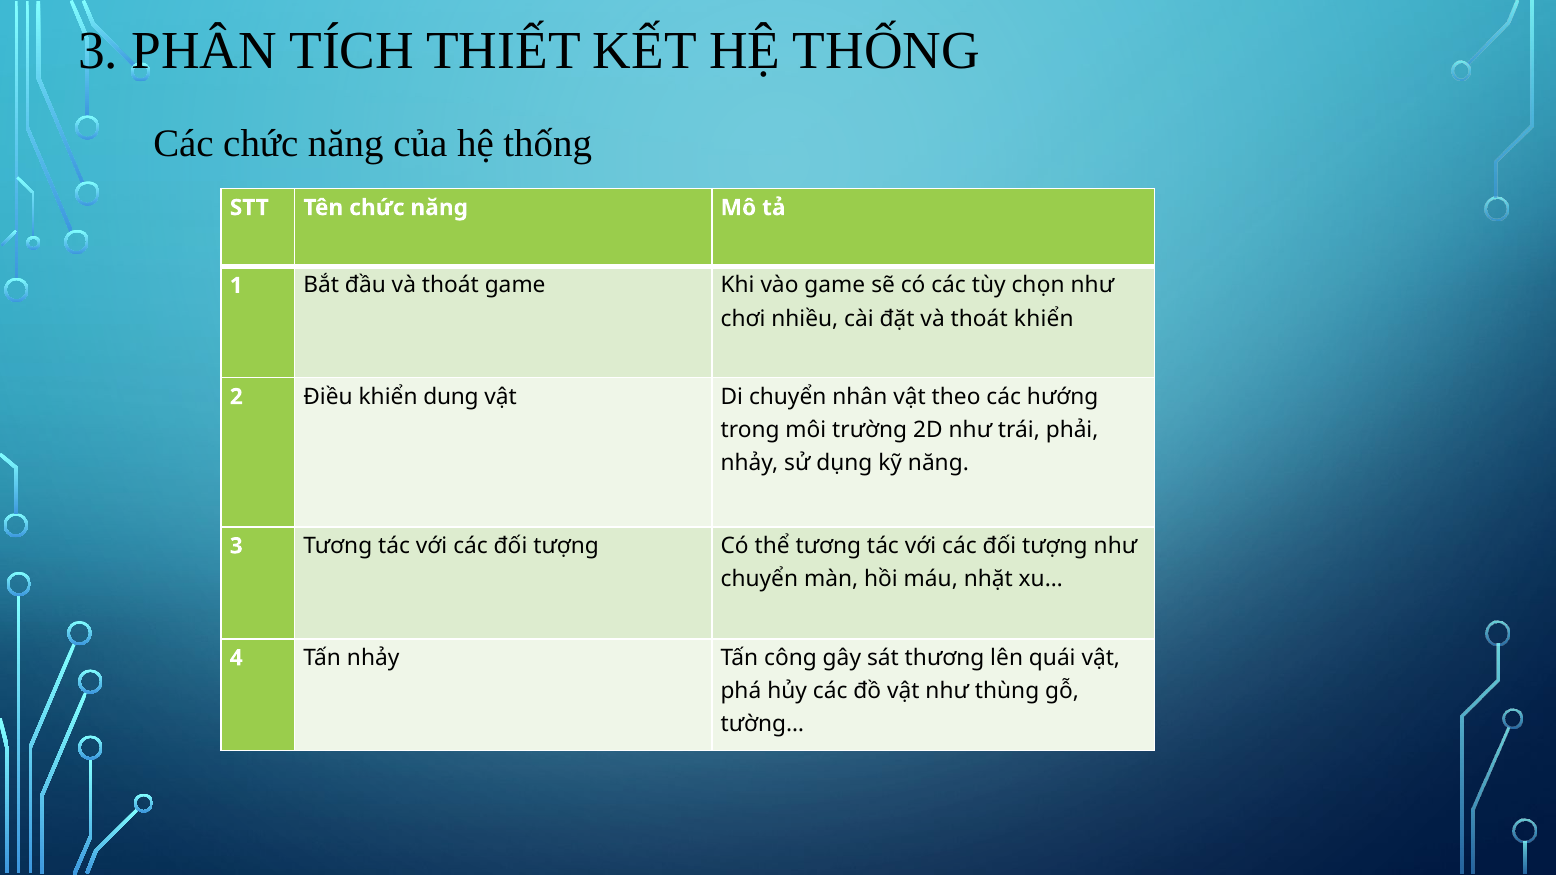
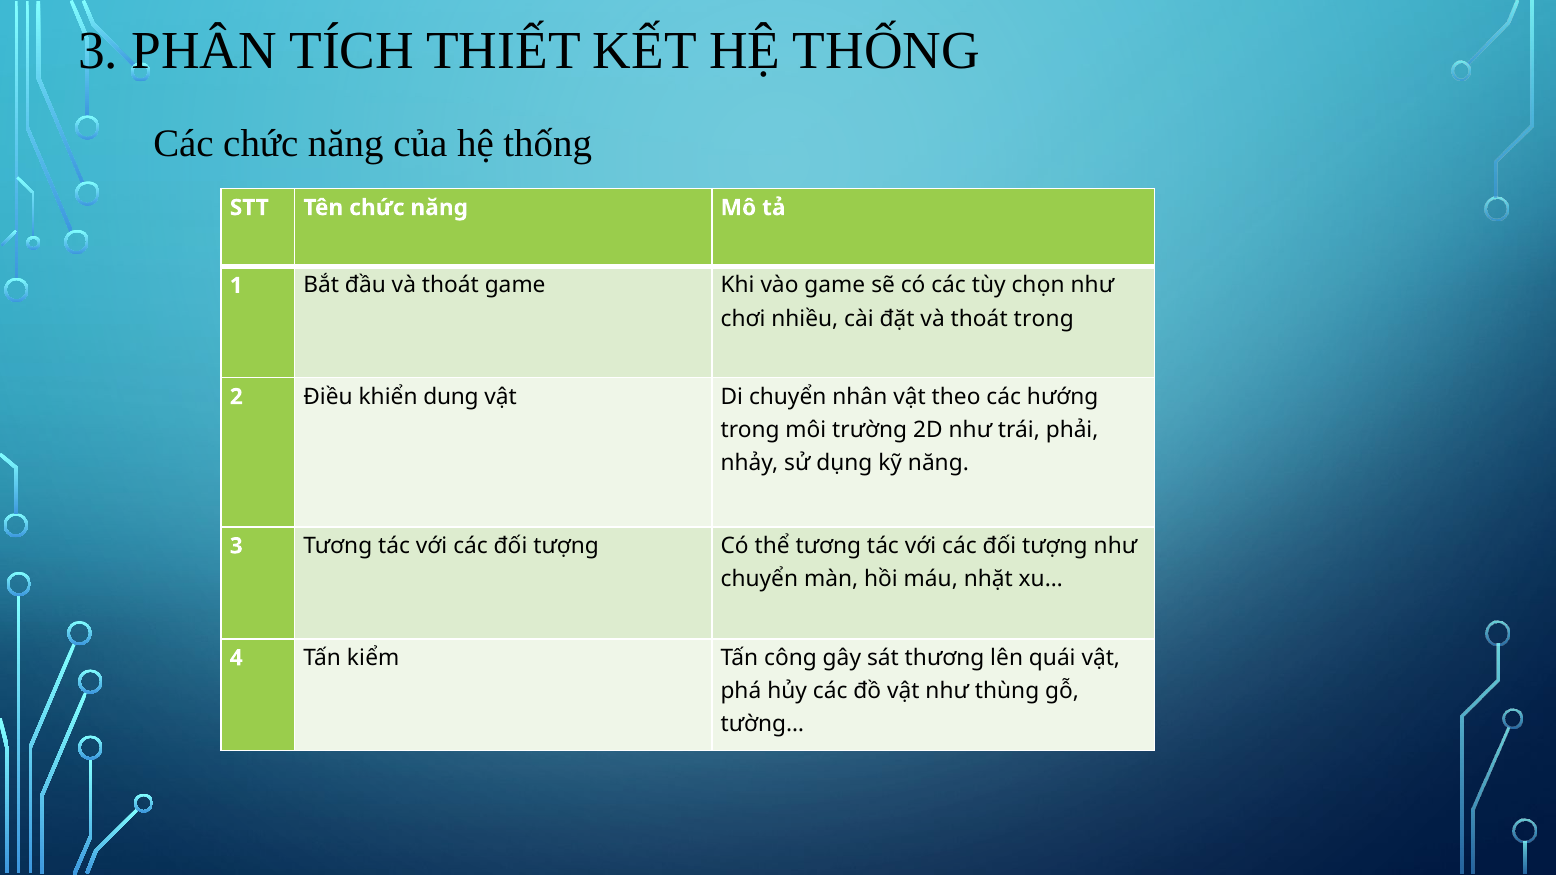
thoát khiển: khiển -> trong
Tấn nhảy: nhảy -> kiểm
